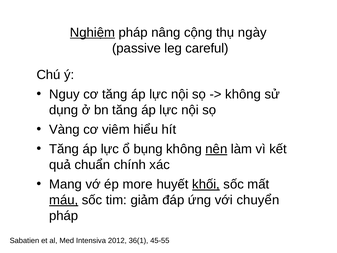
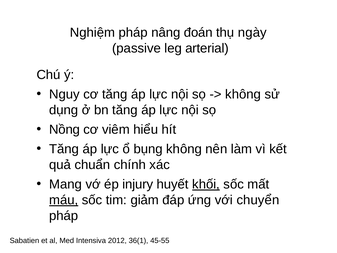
Nghiệm underline: present -> none
cộng: cộng -> đoán
careful: careful -> arterial
Vàng: Vàng -> Nồng
nên underline: present -> none
more: more -> injury
